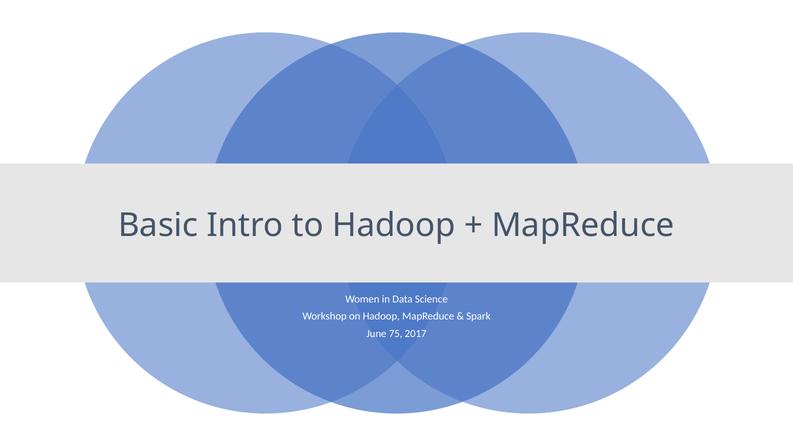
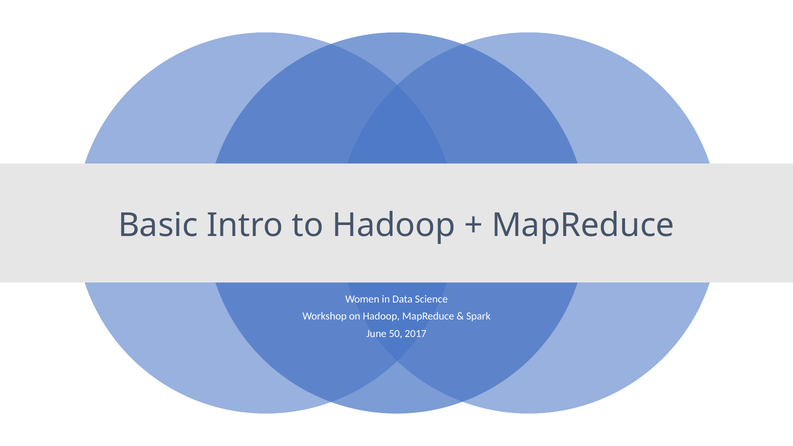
75: 75 -> 50
